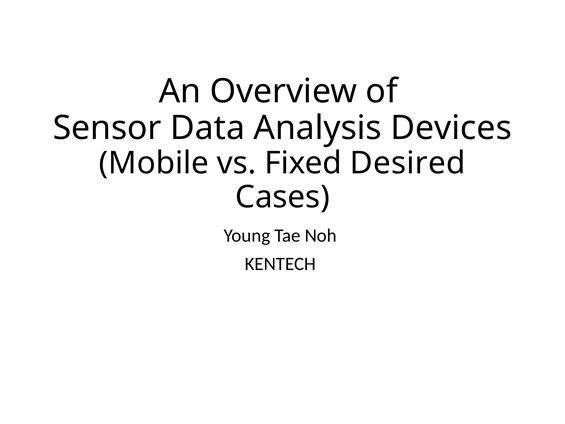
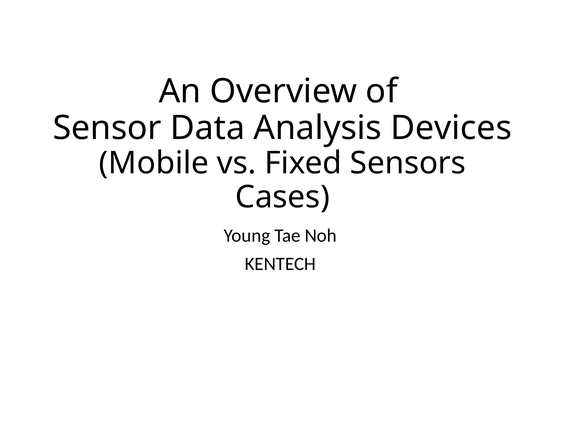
Desired: Desired -> Sensors
